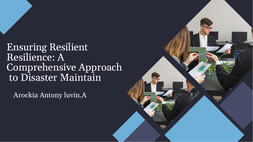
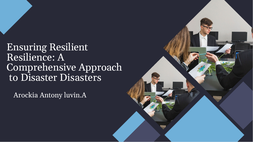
Maintain: Maintain -> Disasters
